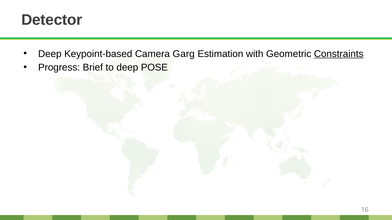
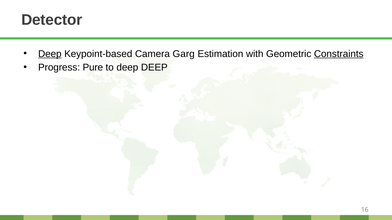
Deep at (50, 54) underline: none -> present
Brief: Brief -> Pure
deep POSE: POSE -> DEEP
